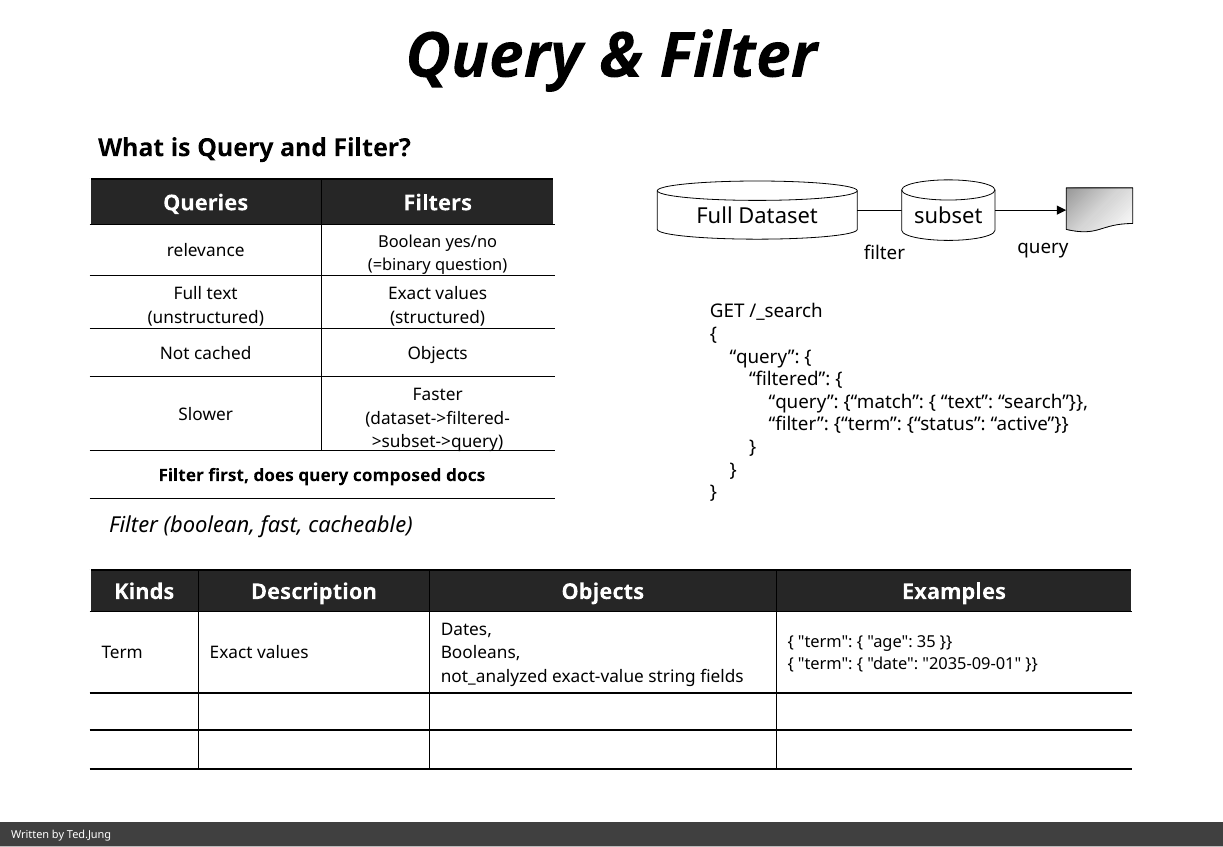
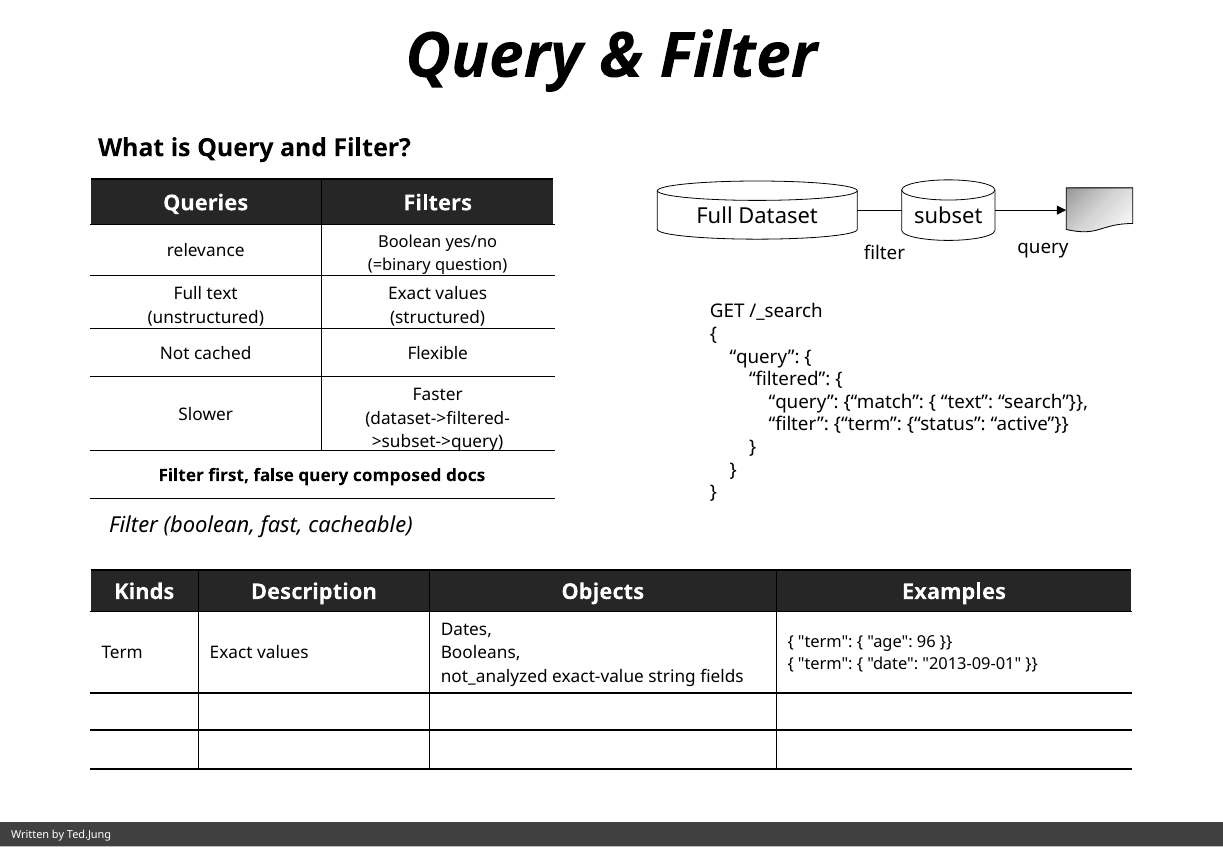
cached Objects: Objects -> Flexible
does: does -> false
35: 35 -> 96
2035-09-01: 2035-09-01 -> 2013-09-01
